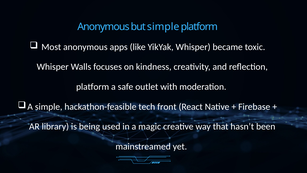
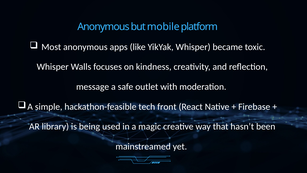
but simple: simple -> mobile
platform at (93, 87): platform -> message
